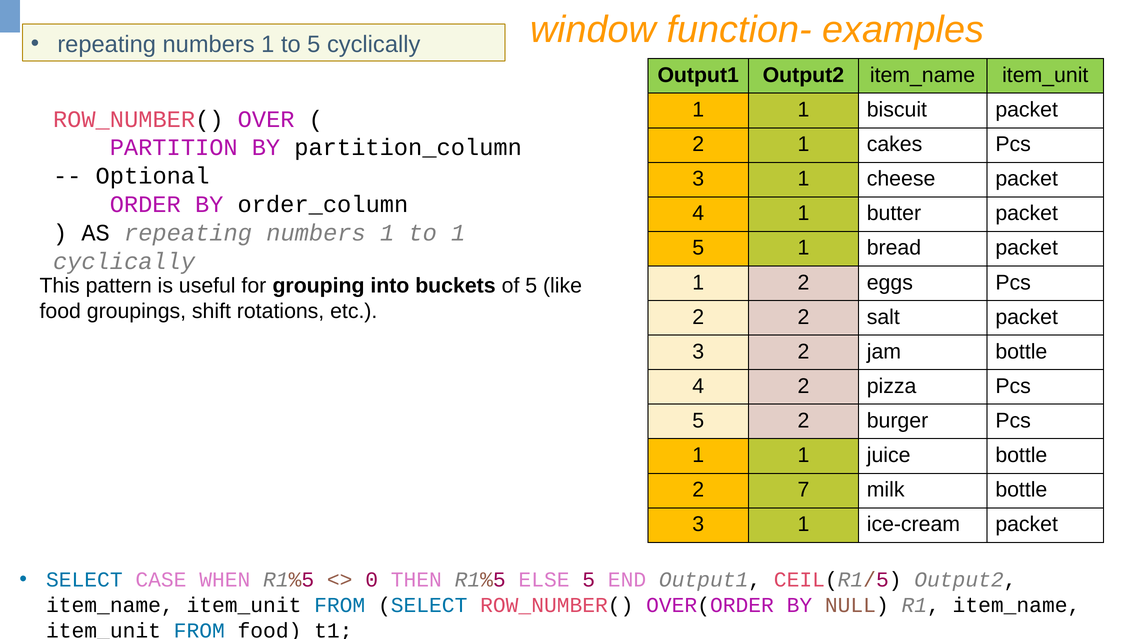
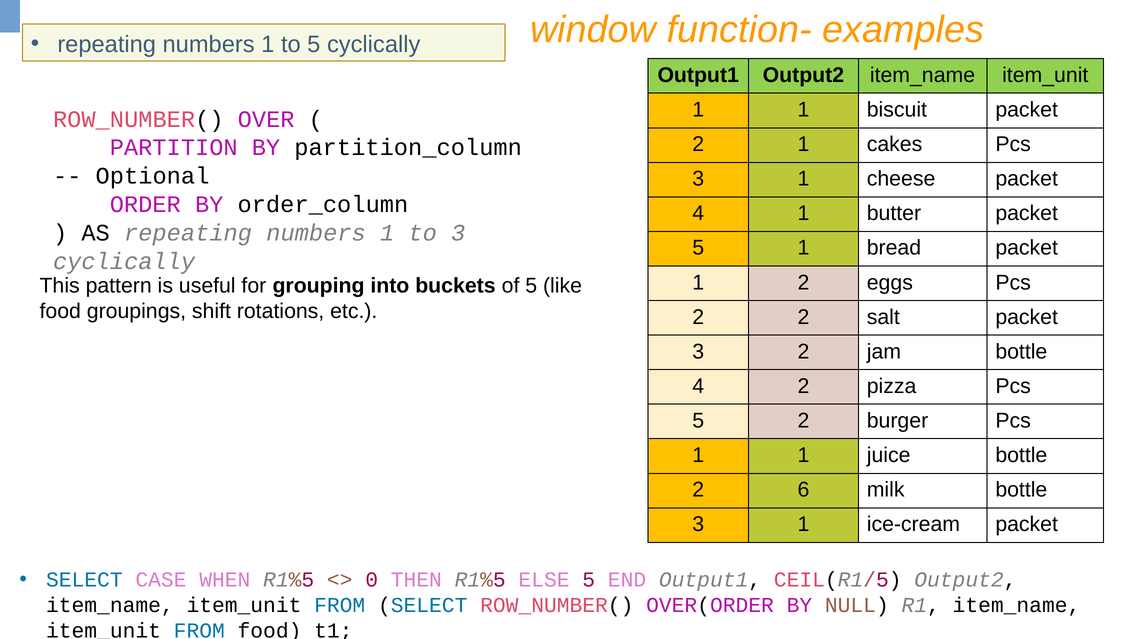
to 1: 1 -> 3
7: 7 -> 6
